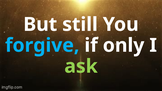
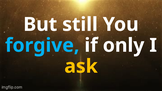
ask colour: light green -> yellow
